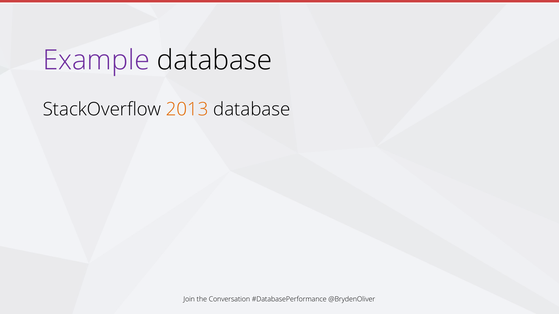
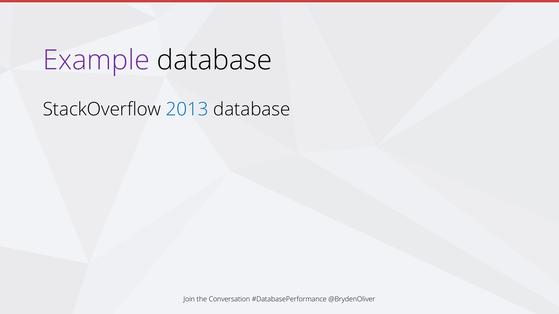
2013 colour: orange -> blue
